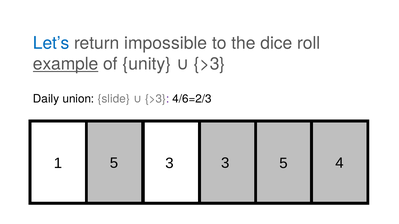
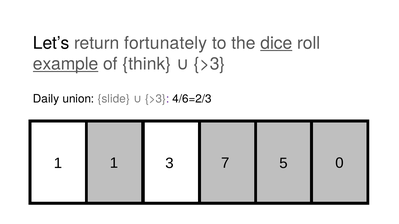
Let’s colour: blue -> black
impossible: impossible -> fortunately
dice underline: none -> present
unity: unity -> think
1 5: 5 -> 1
3 3: 3 -> 7
4: 4 -> 0
